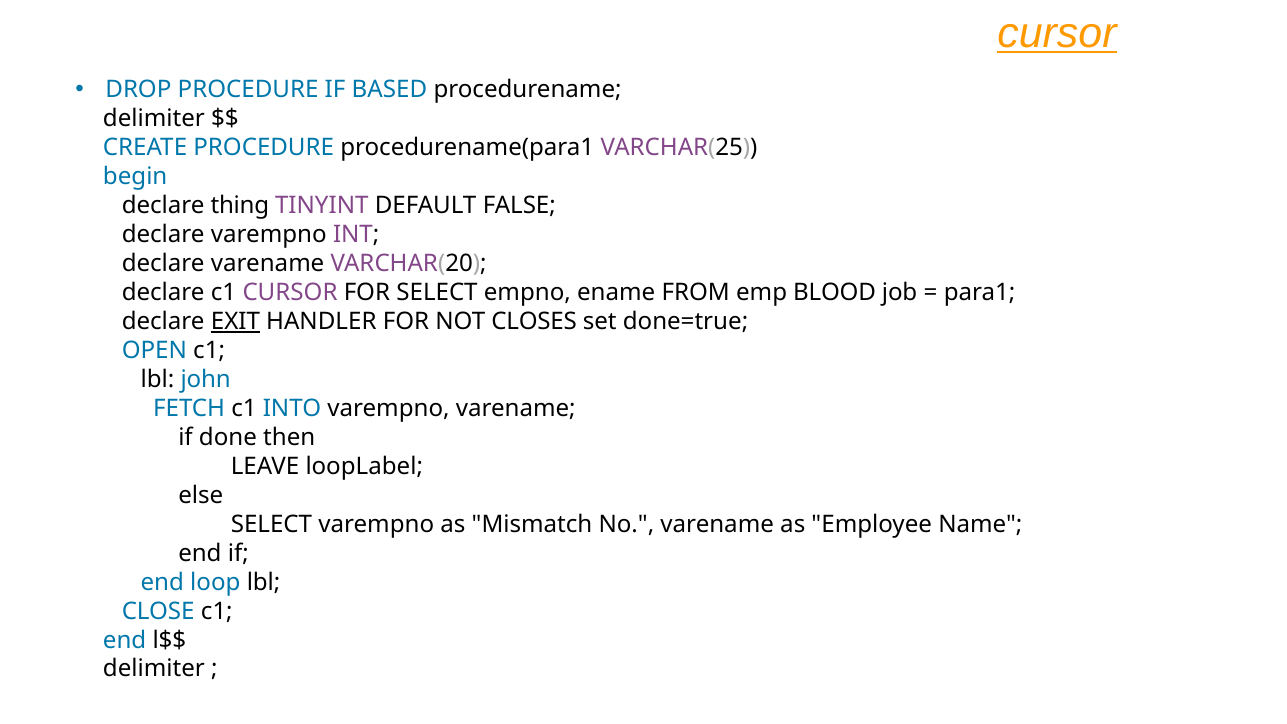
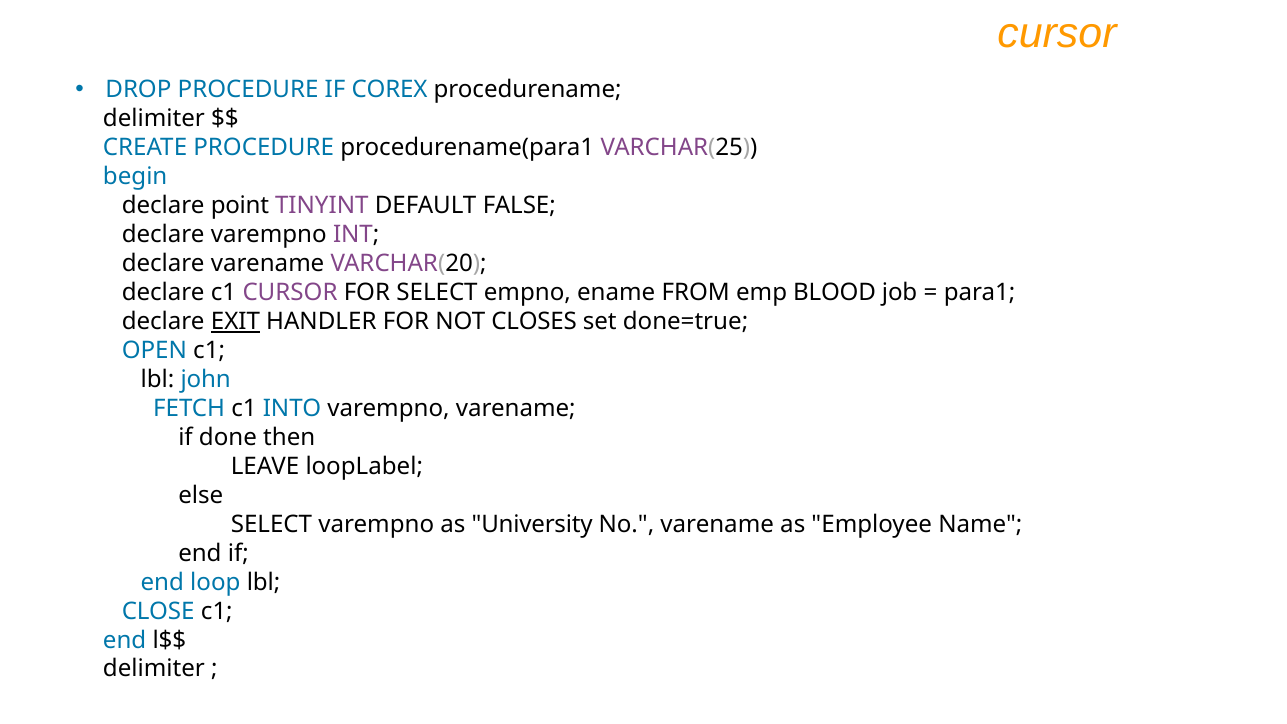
cursor at (1057, 33) underline: present -> none
BASED: BASED -> COREX
thing: thing -> point
Mismatch: Mismatch -> University
